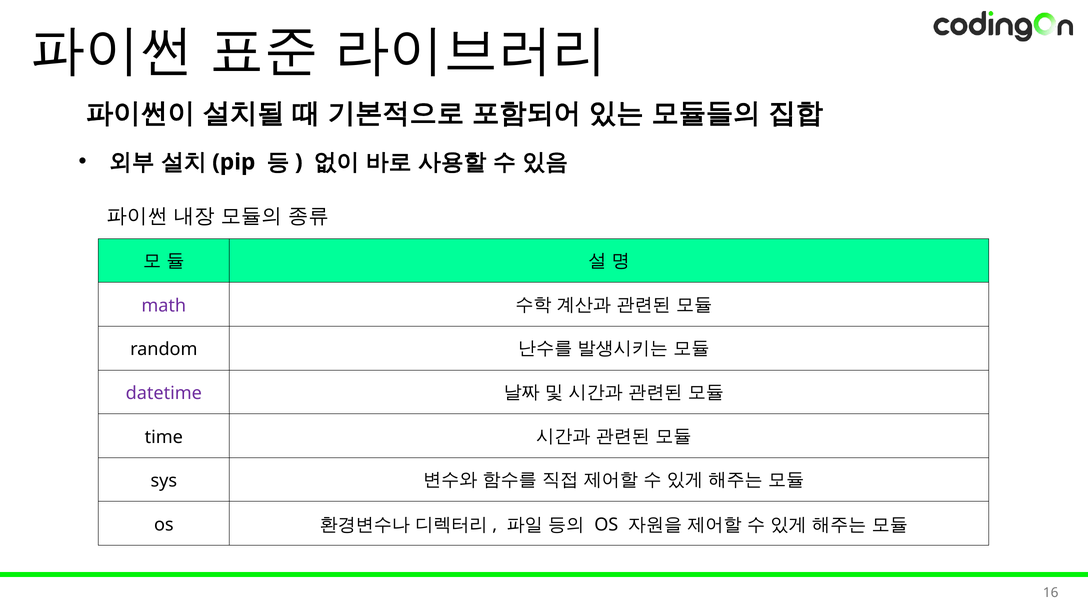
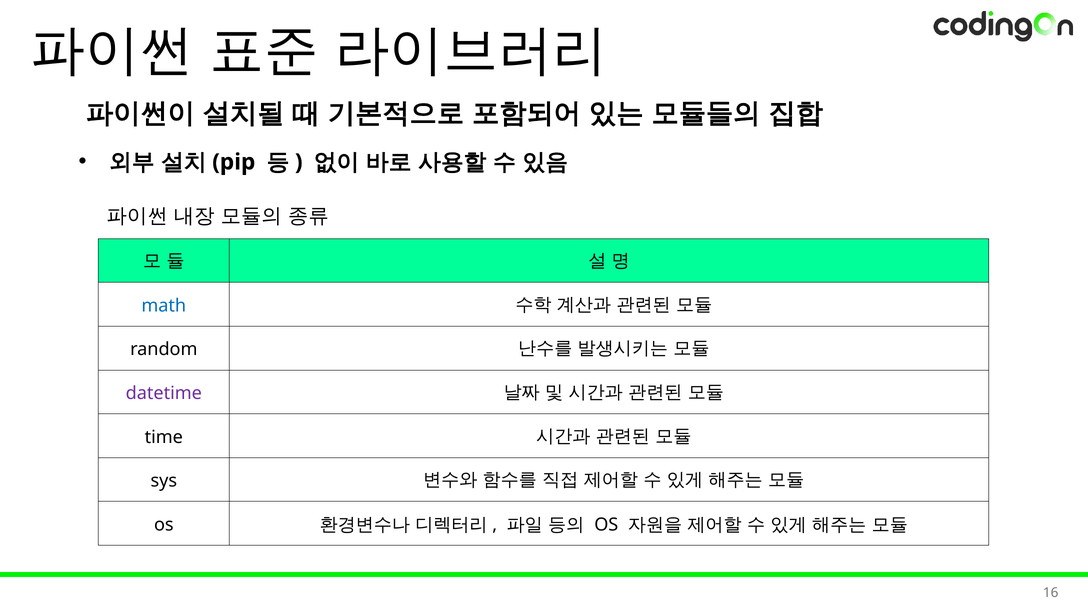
math colour: purple -> blue
